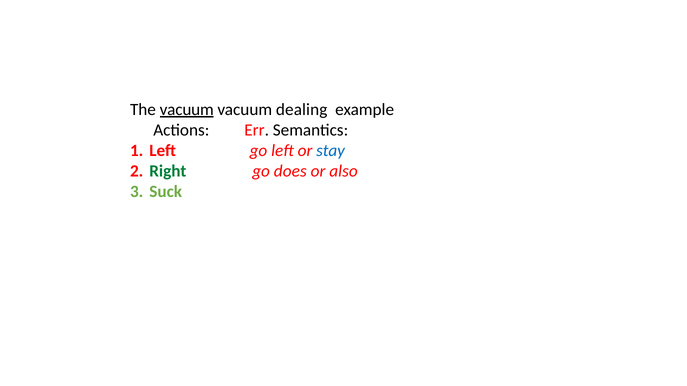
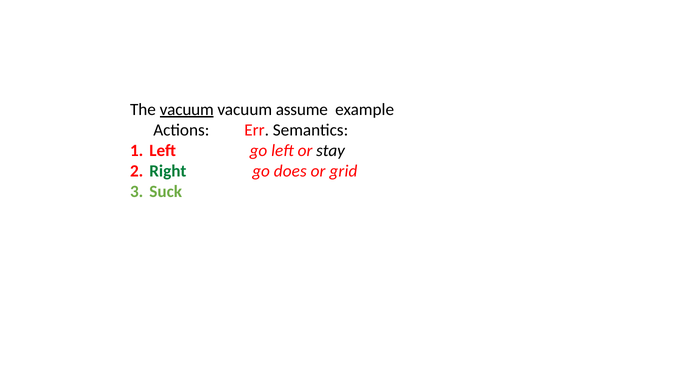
dealing: dealing -> assume
stay colour: blue -> black
also: also -> grid
